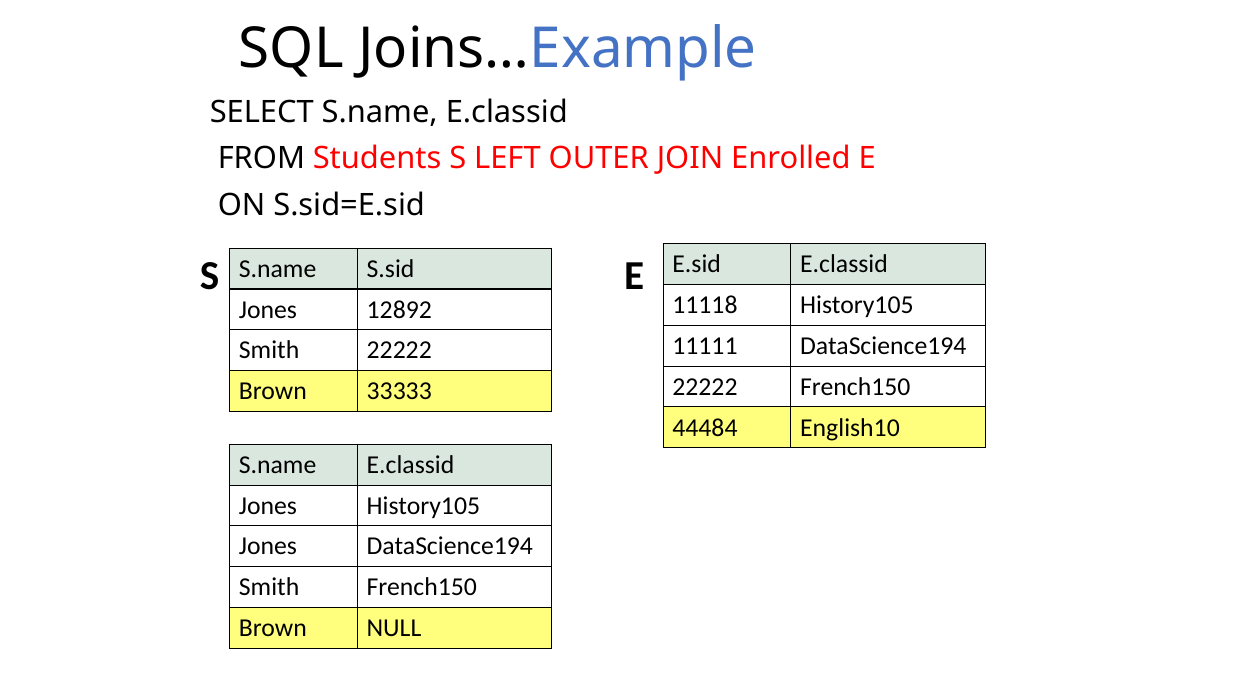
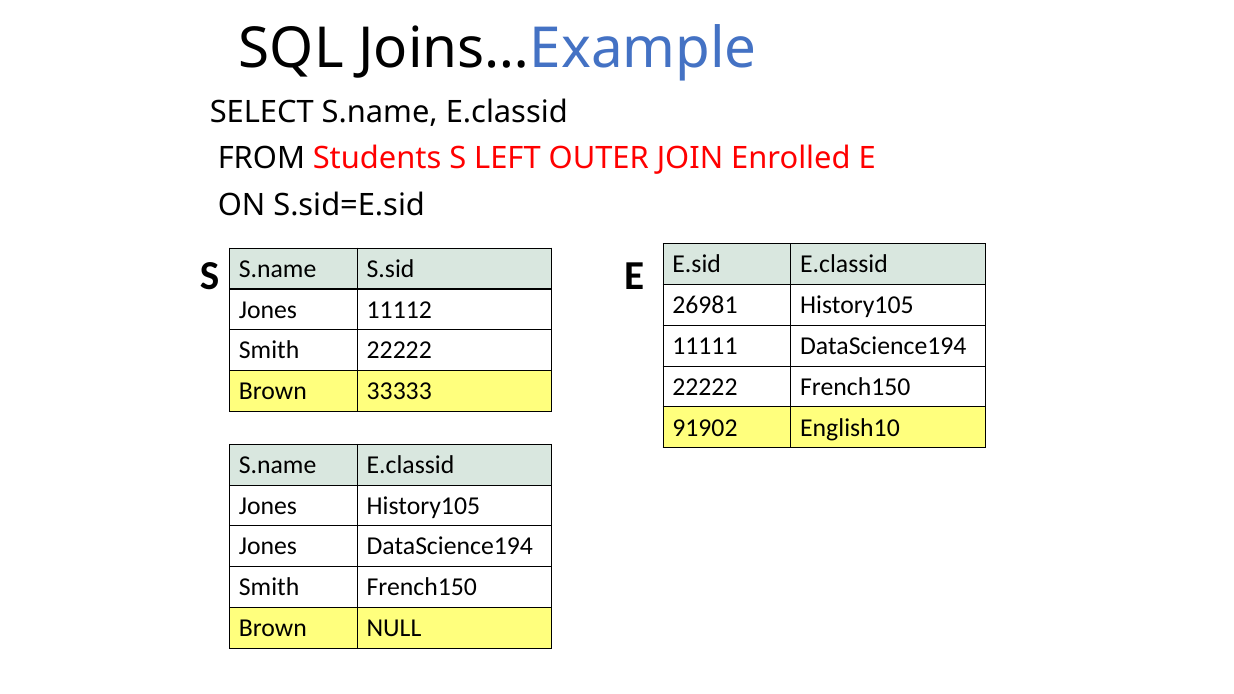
11118: 11118 -> 26981
12892: 12892 -> 11112
44484: 44484 -> 91902
